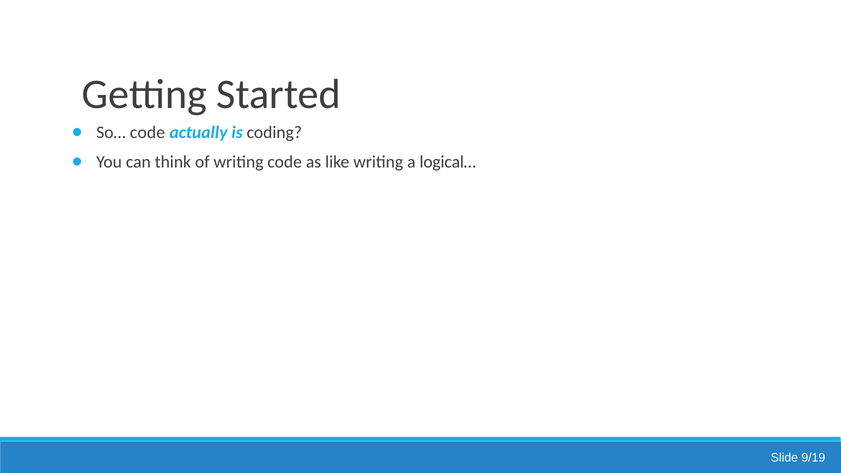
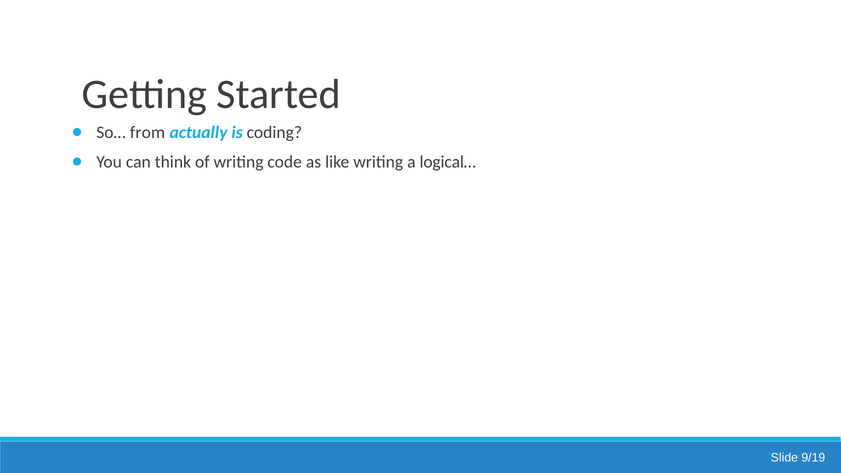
So… code: code -> from
